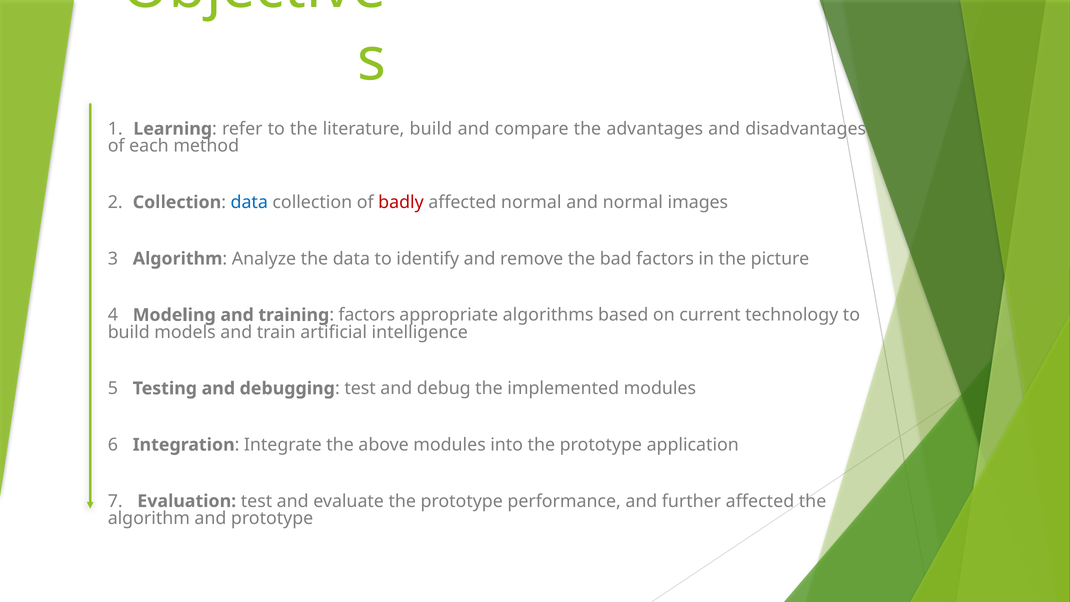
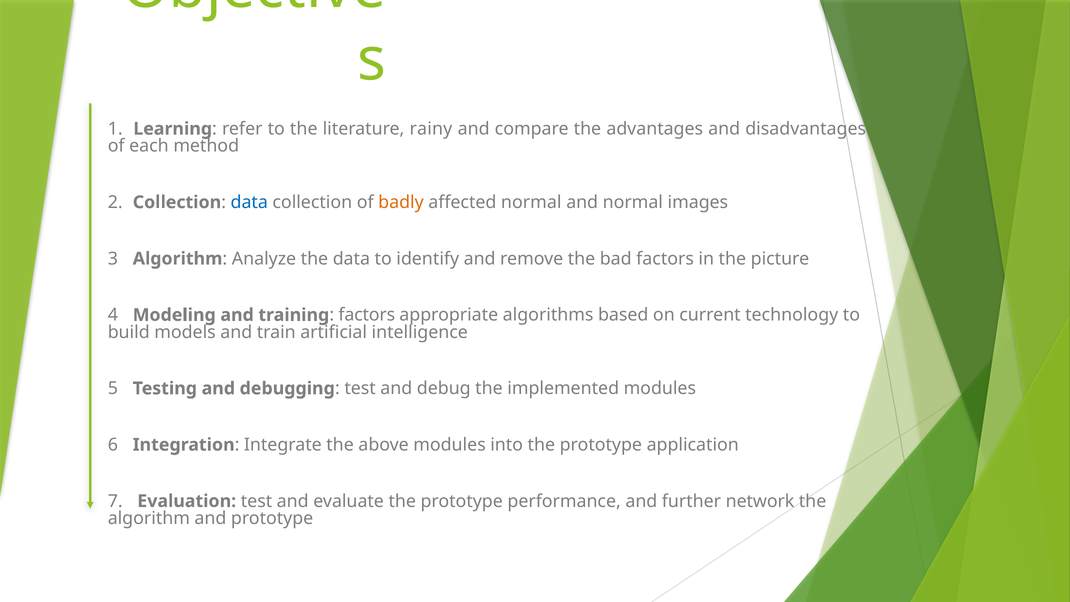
literature build: build -> rainy
badly colour: red -> orange
further affected: affected -> network
